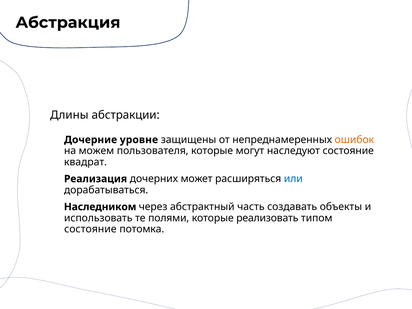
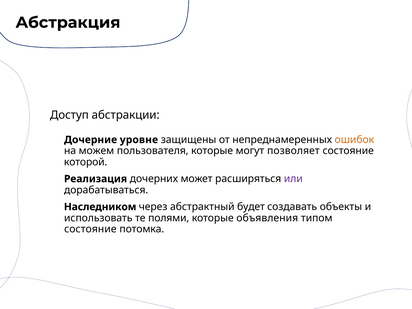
Длины: Длины -> Доступ
наследуют: наследуют -> позволяет
квадрат: квадрат -> которой
или colour: blue -> purple
часть: часть -> будет
реализовать: реализовать -> объявления
